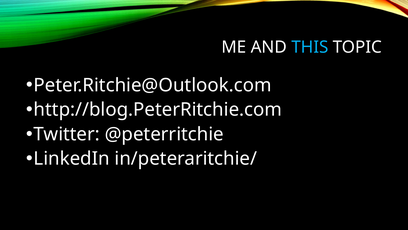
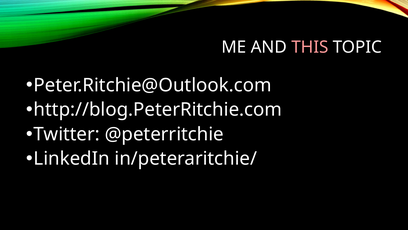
THIS at (310, 47) colour: light blue -> pink
